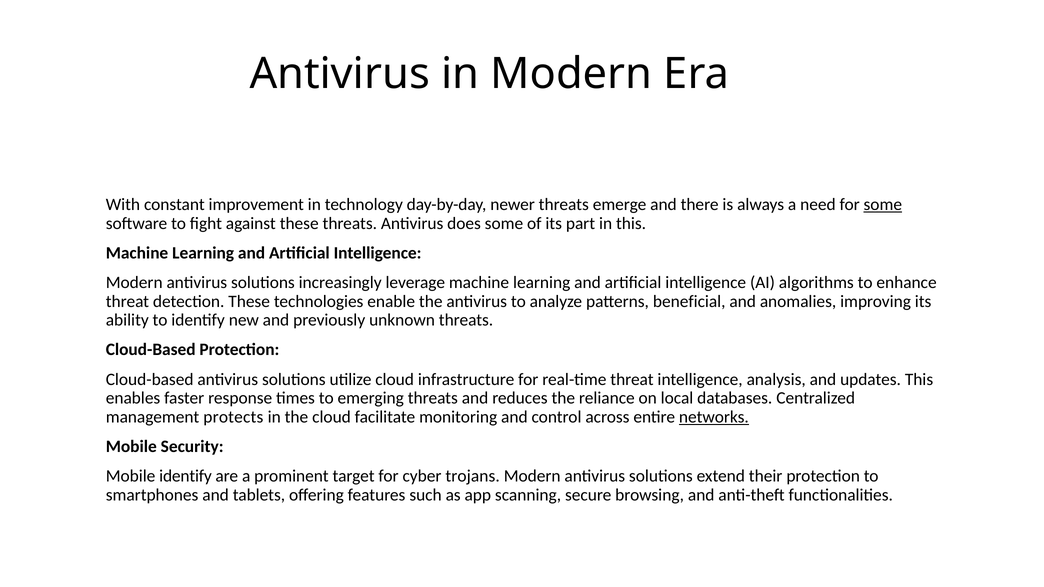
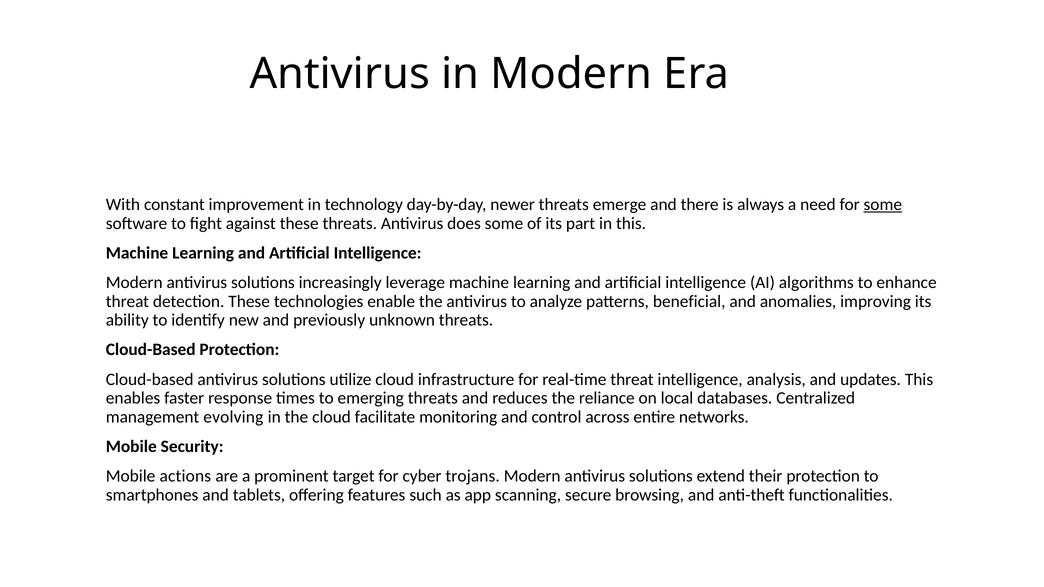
protects: protects -> evolving
networks underline: present -> none
Mobile identify: identify -> actions
